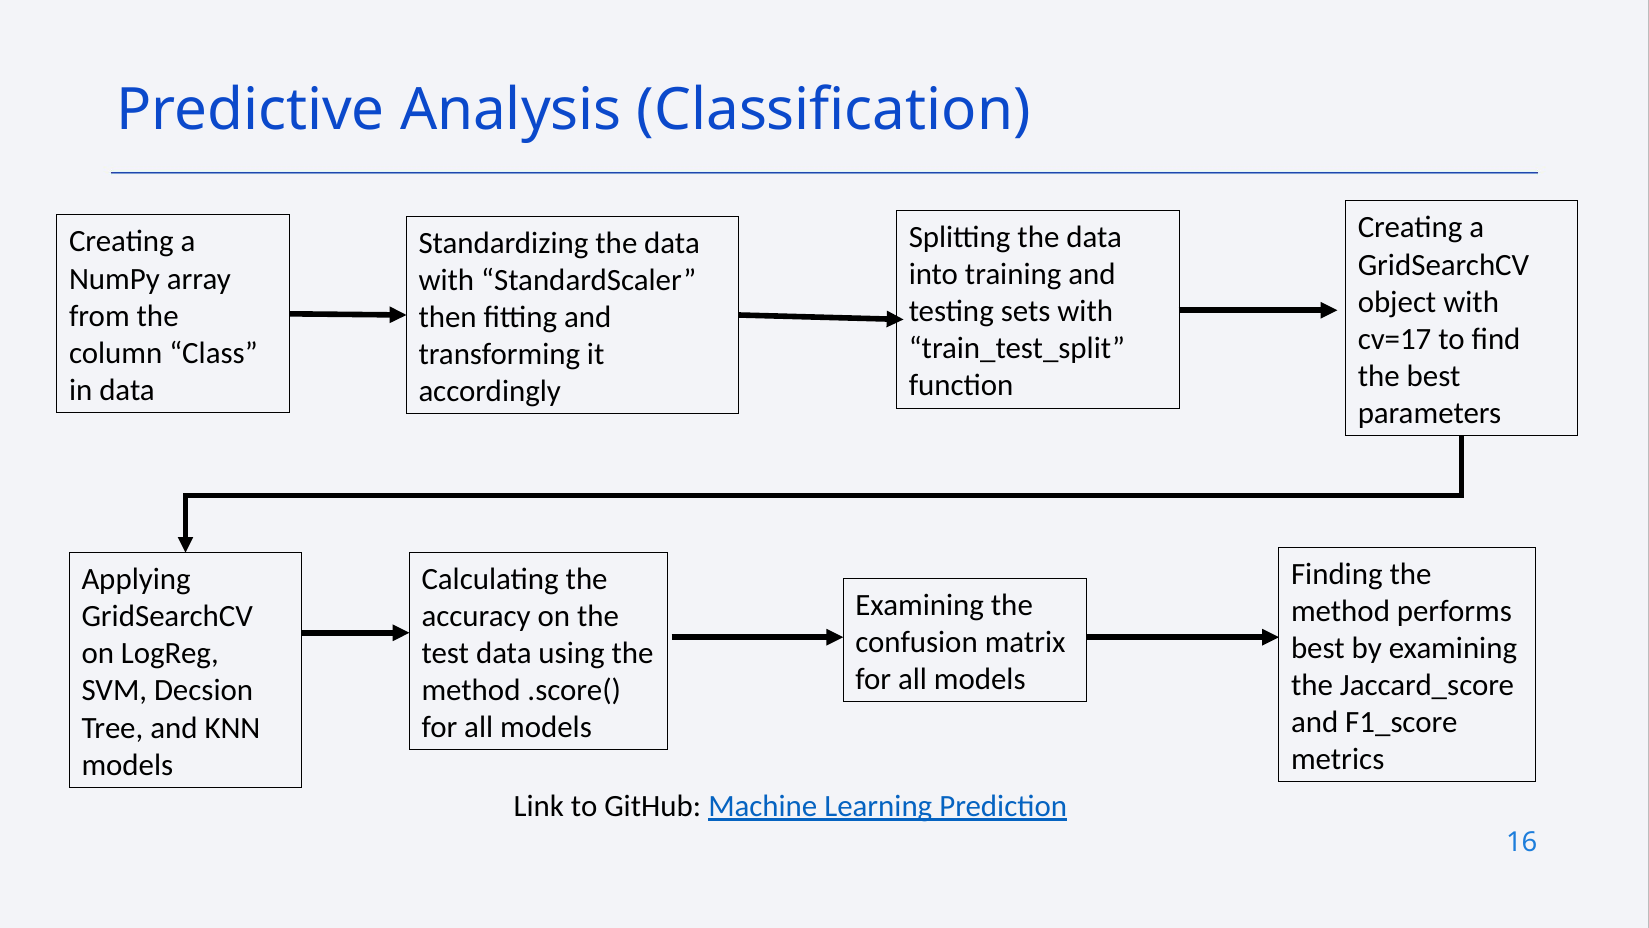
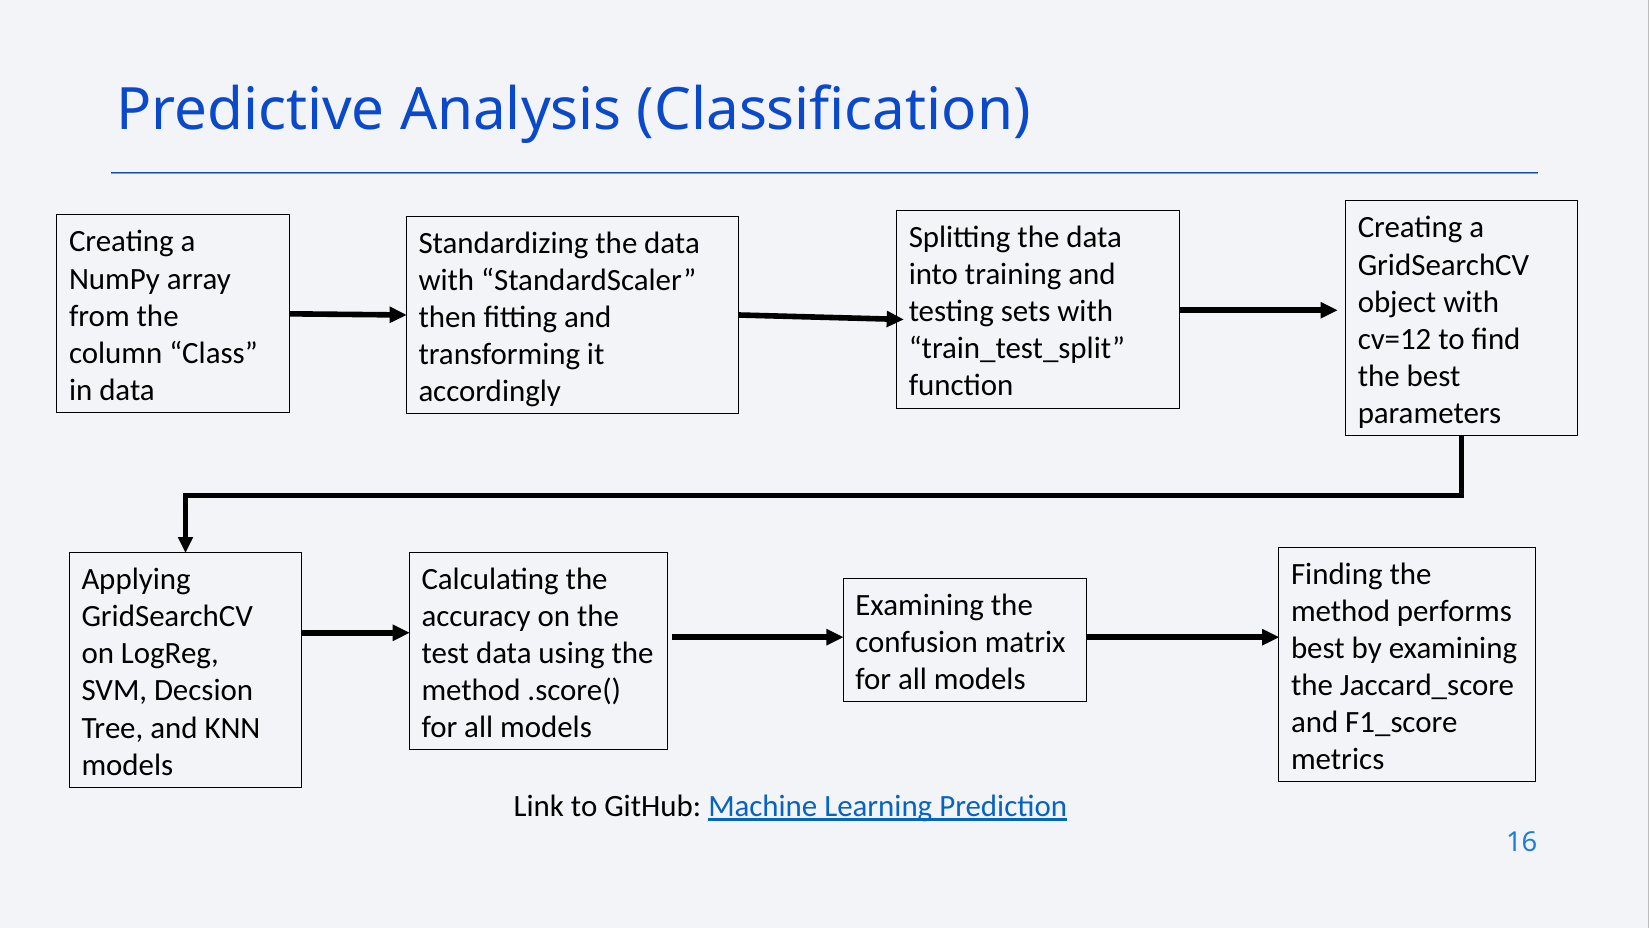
cv=17: cv=17 -> cv=12
